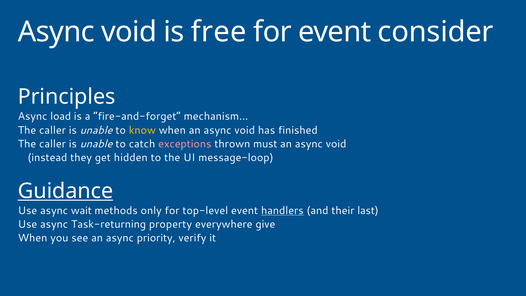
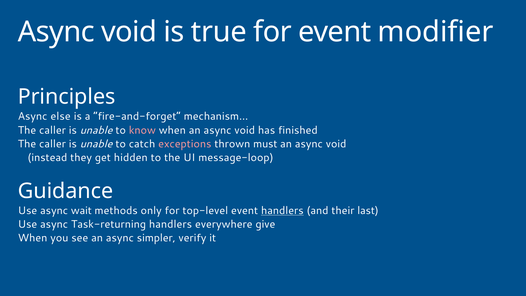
free: free -> true
consider: consider -> modifier
load: load -> else
know colour: yellow -> pink
Guidance underline: present -> none
Task-returning property: property -> handlers
priority: priority -> simpler
